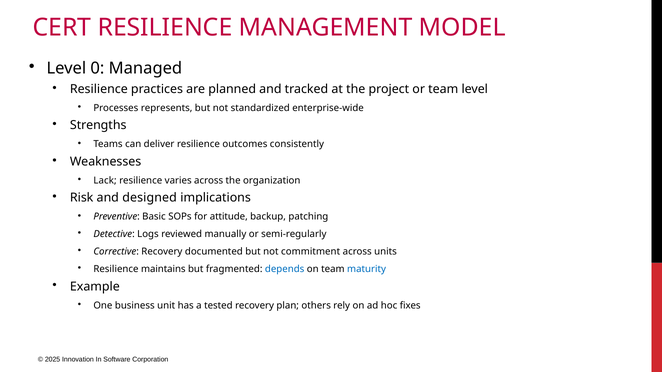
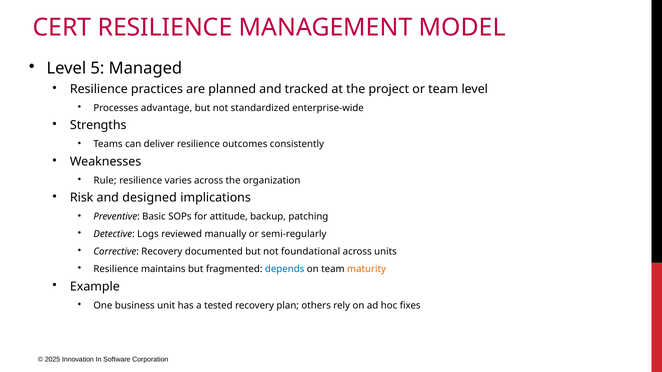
0: 0 -> 5
represents: represents -> advantage
Lack: Lack -> Rule
commitment: commitment -> foundational
maturity colour: blue -> orange
